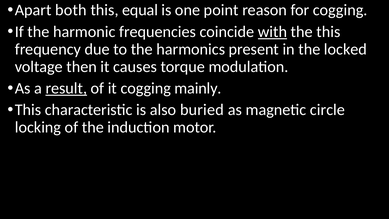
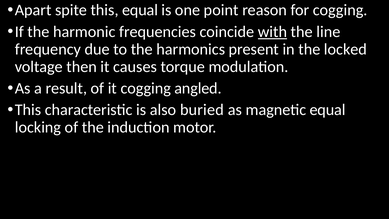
both: both -> spite
the this: this -> line
result underline: present -> none
mainly: mainly -> angled
magnetic circle: circle -> equal
